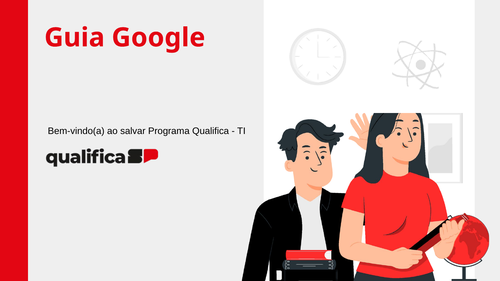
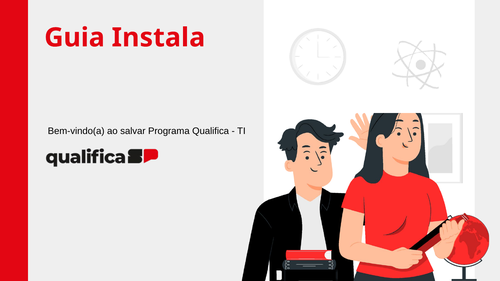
Google: Google -> Instala
